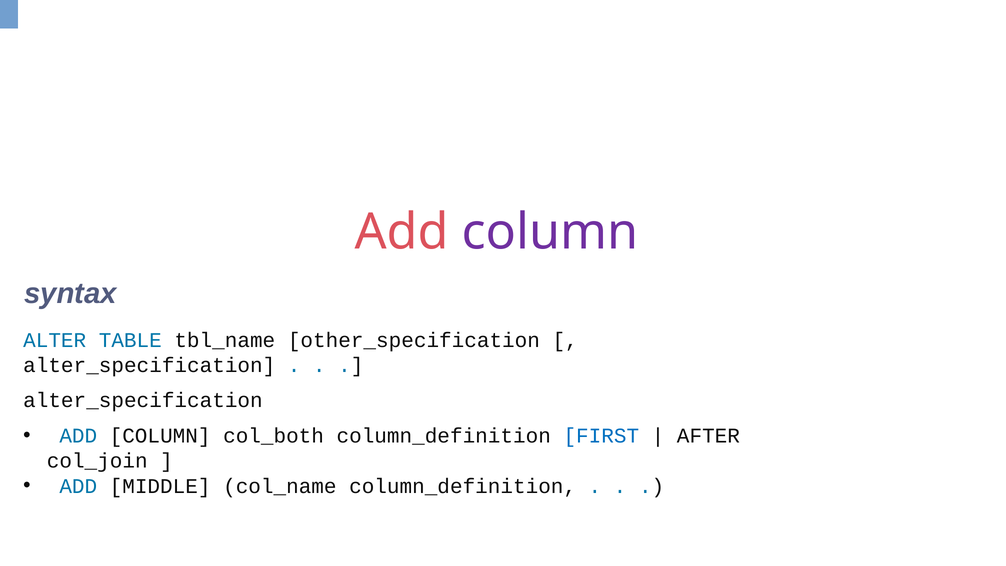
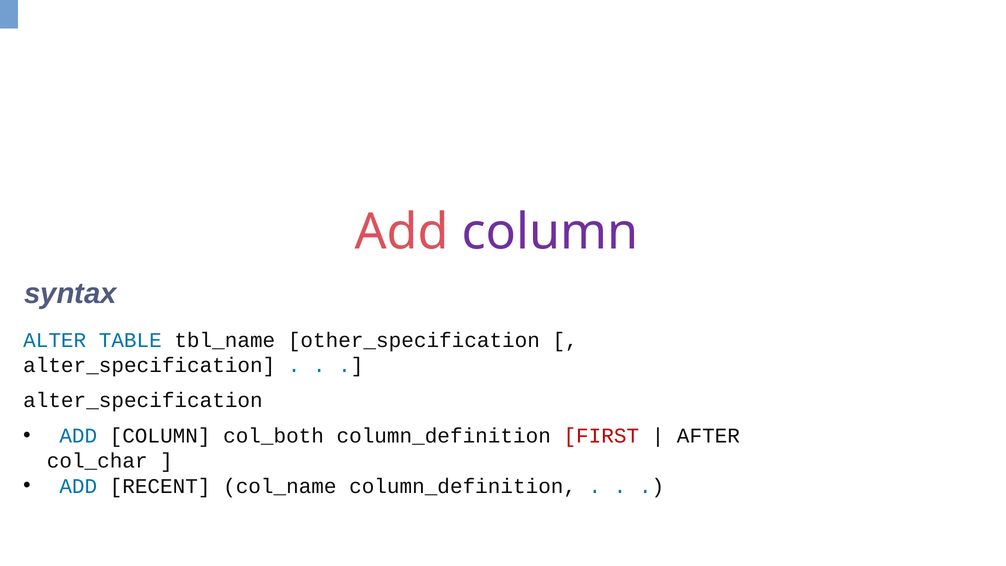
FIRST colour: blue -> red
col_join: col_join -> col_char
MIDDLE: MIDDLE -> RECENT
